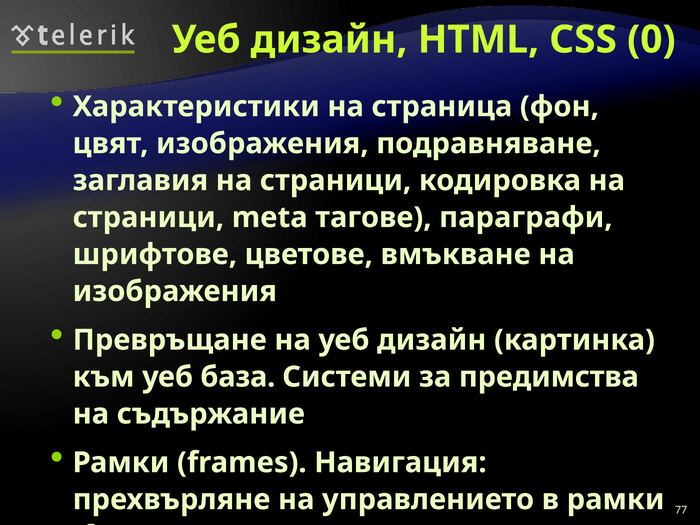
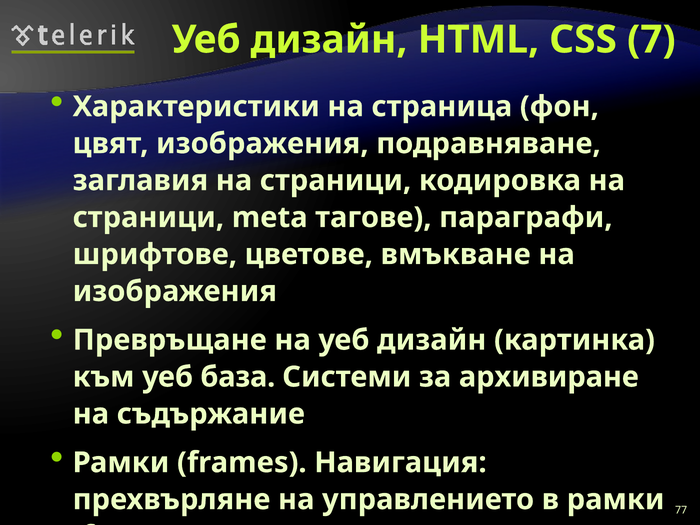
0: 0 -> 7
предимства: предимства -> архивиране
